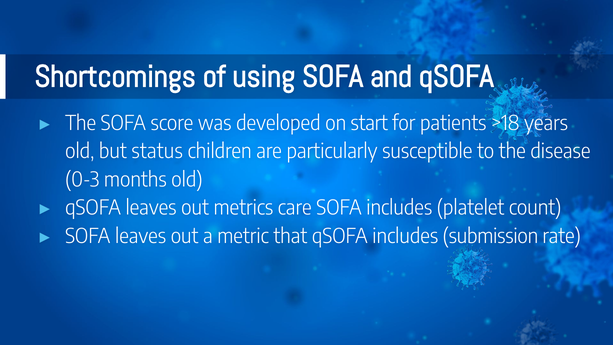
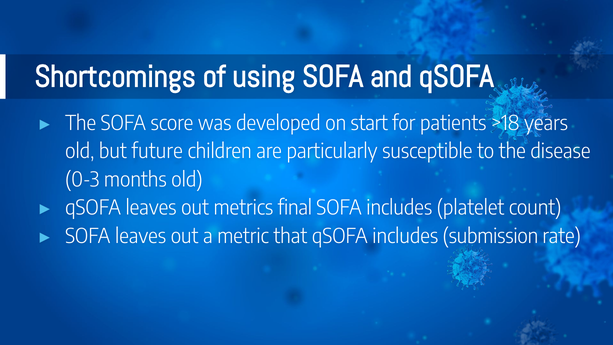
status: status -> future
care: care -> final
